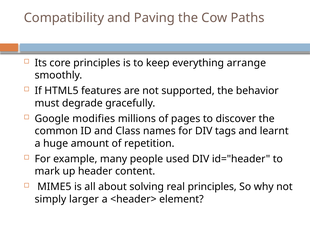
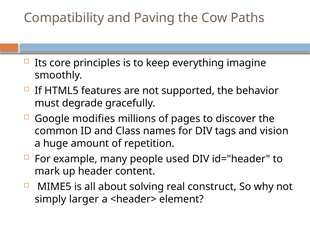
arrange: arrange -> imagine
learnt: learnt -> vision
real principles: principles -> construct
